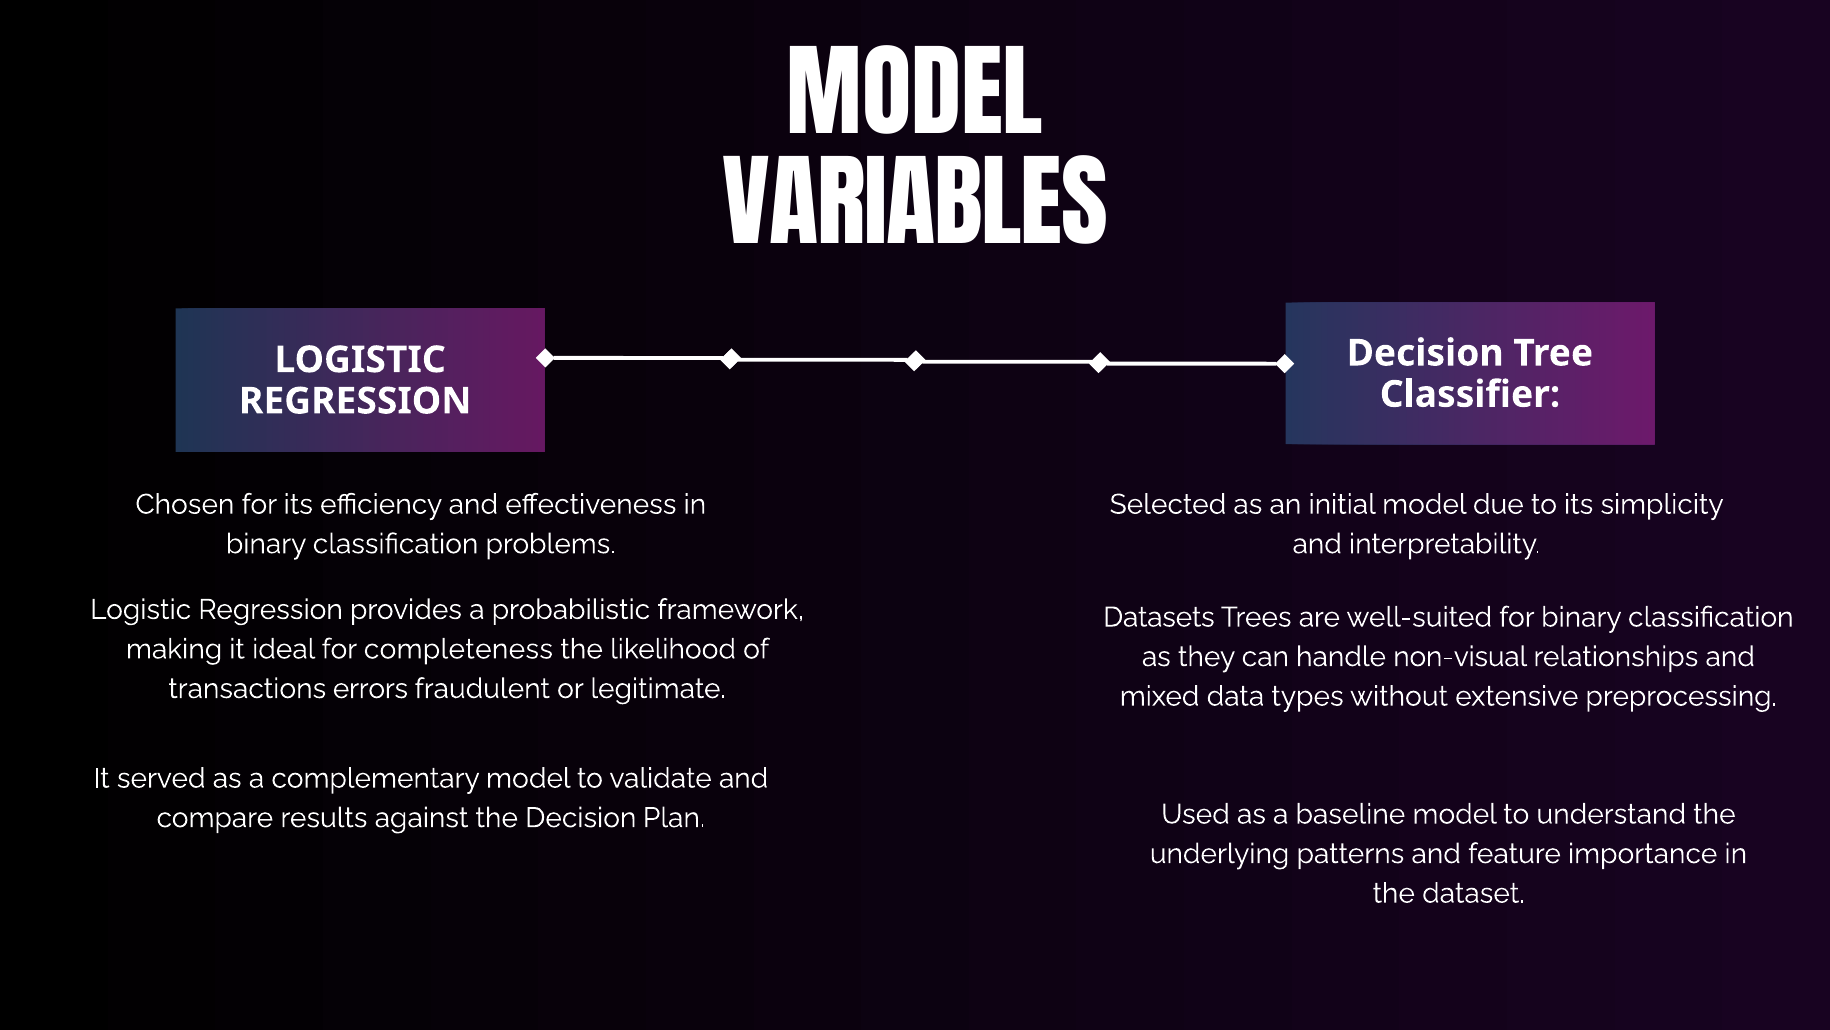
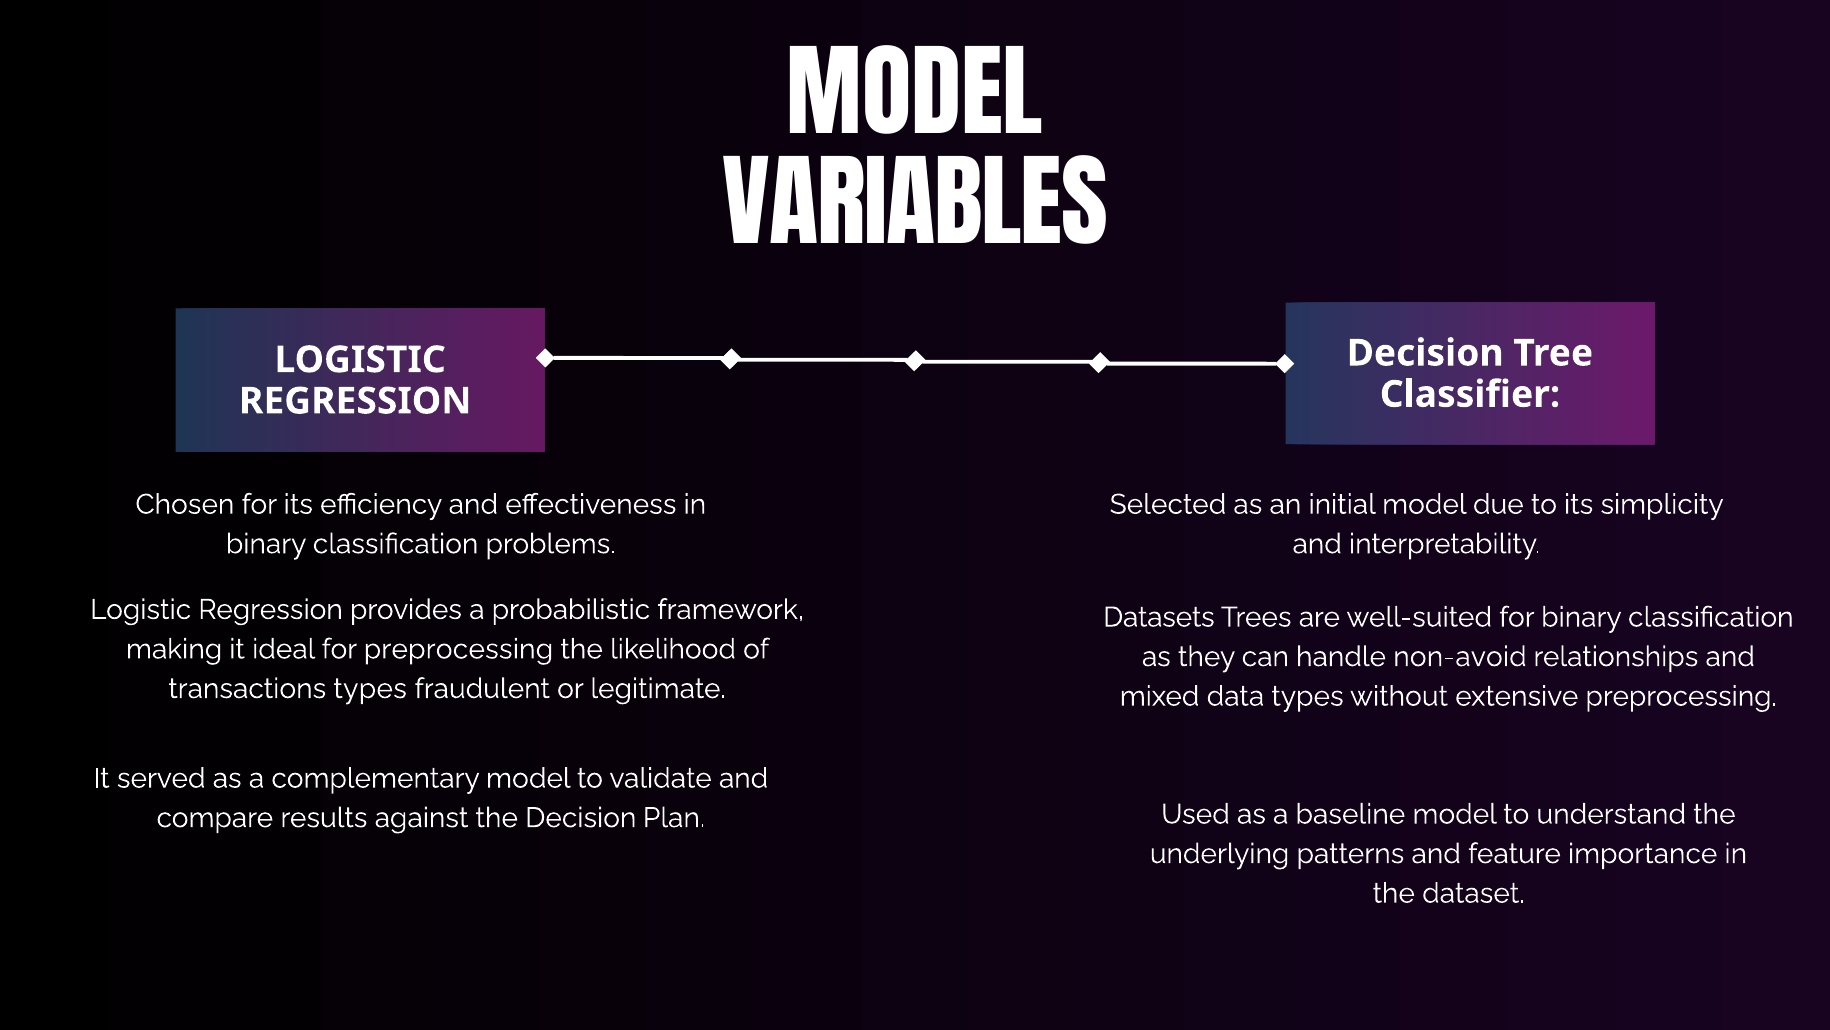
for completeness: completeness -> preprocessing
non-visual: non-visual -> non-avoid
transactions errors: errors -> types
